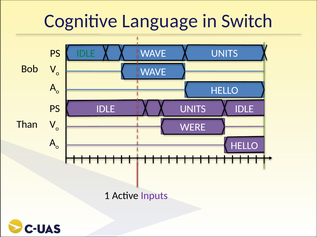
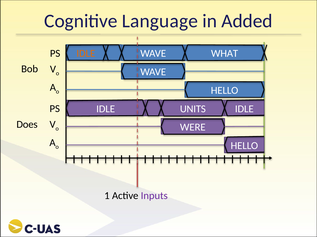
Switch: Switch -> Added
IDLE at (86, 53) colour: green -> orange
UNITS at (224, 54): UNITS -> WHAT
Than: Than -> Does
